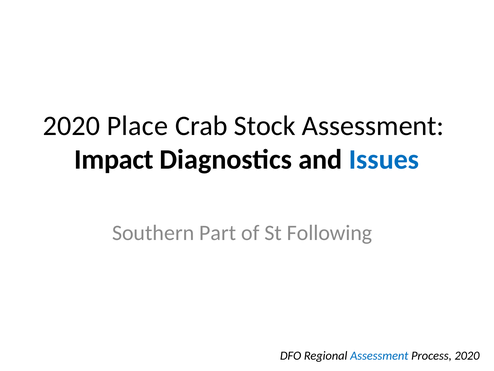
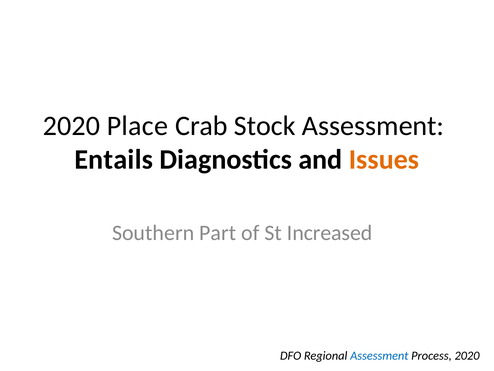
Impact: Impact -> Entails
Issues colour: blue -> orange
Following: Following -> Increased
